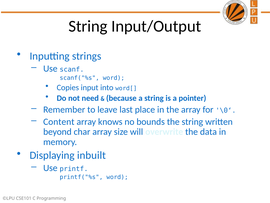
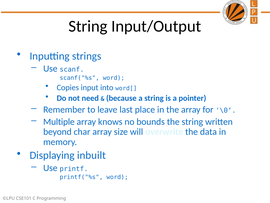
Content: Content -> Multiple
